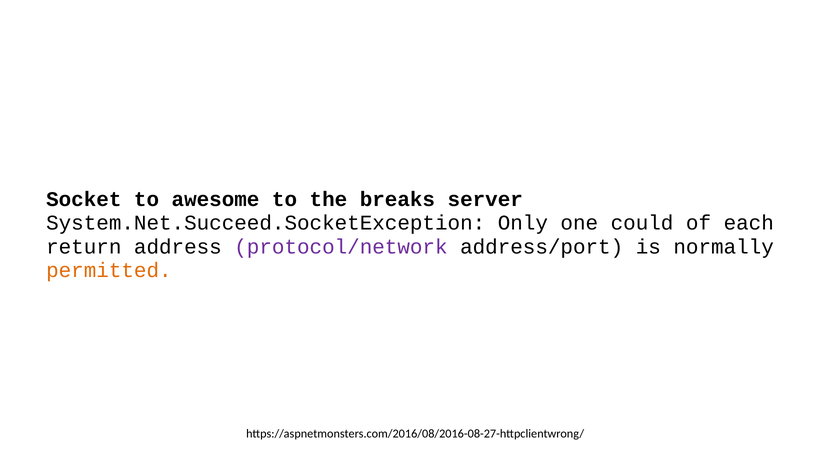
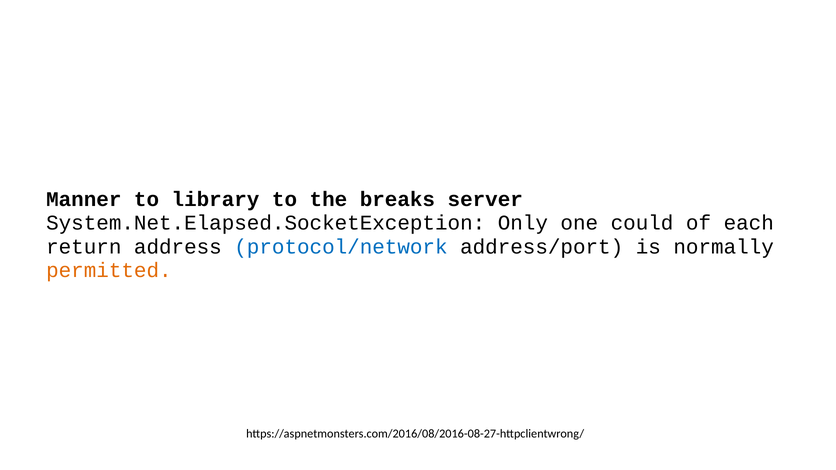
Socket: Socket -> Manner
awesome: awesome -> library
System.Net.Succeed.SocketException: System.Net.Succeed.SocketException -> System.Net.Elapsed.SocketException
protocol/network colour: purple -> blue
